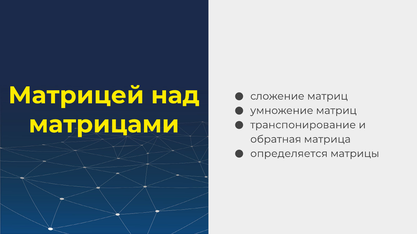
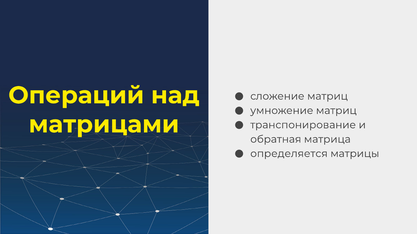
Матрицей: Матрицей -> Операций
